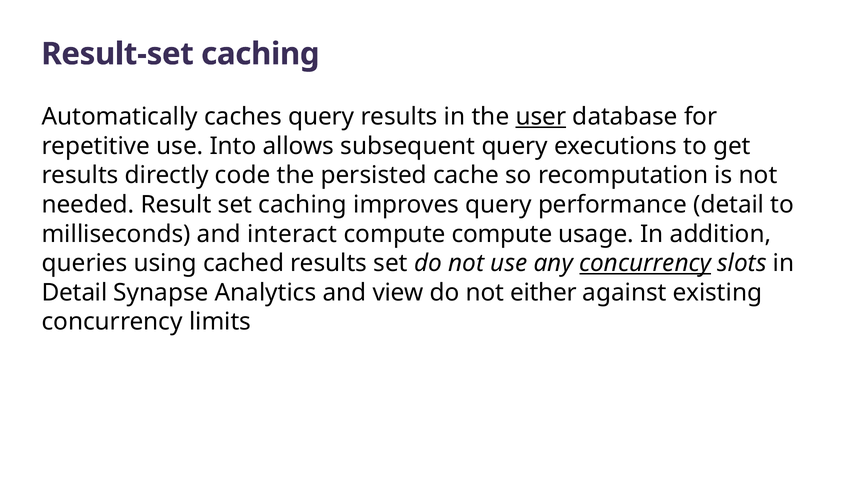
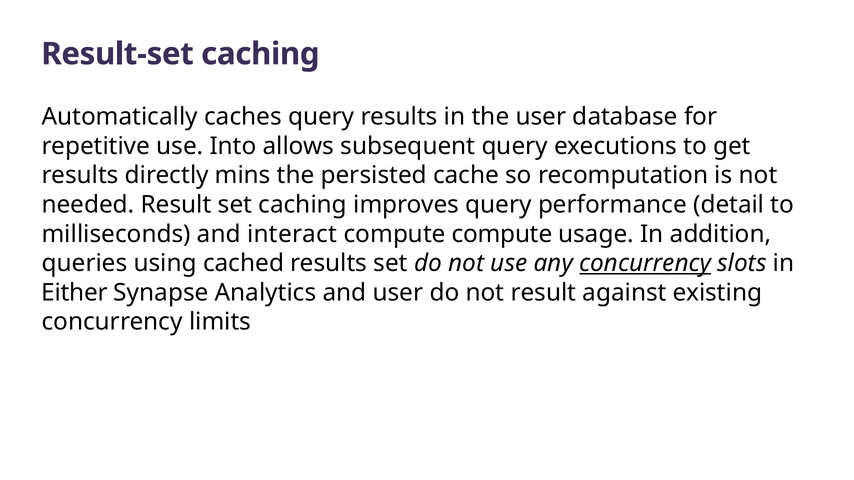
user at (541, 117) underline: present -> none
code: code -> mins
Detail at (75, 293): Detail -> Either
and view: view -> user
not either: either -> result
